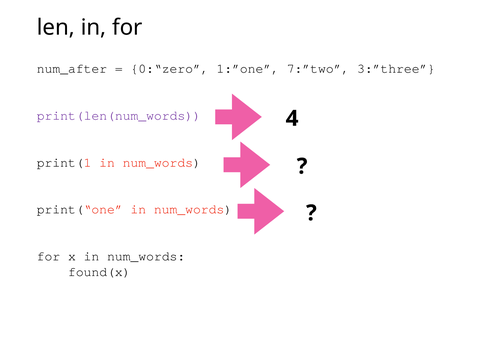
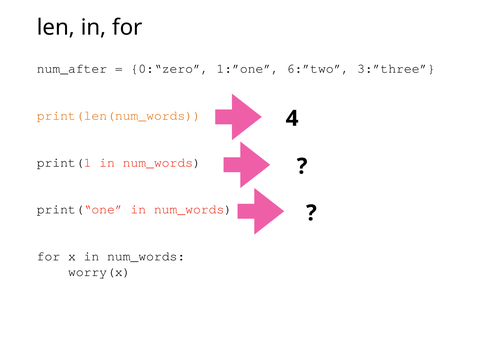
7:”two: 7:”two -> 6:”two
print(len(num_words colour: purple -> orange
found(x: found(x -> worry(x
